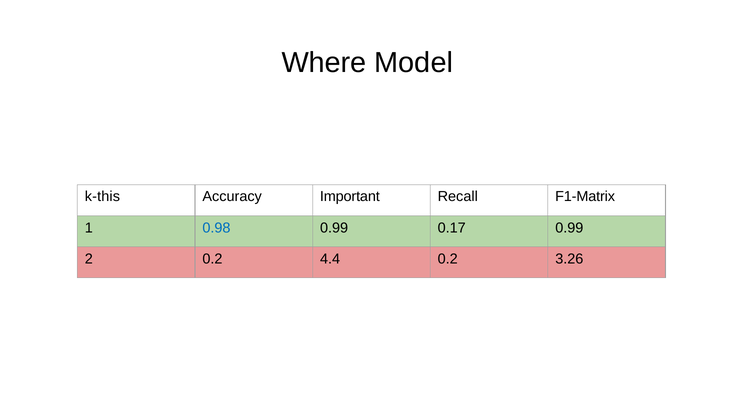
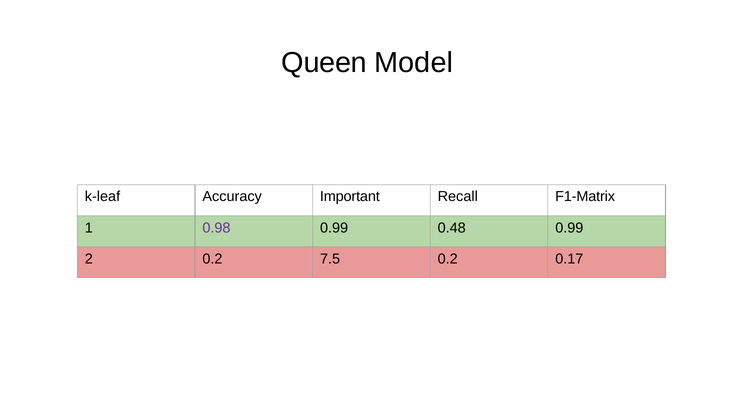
Where: Where -> Queen
k-this: k-this -> k-leaf
0.98 colour: blue -> purple
0.17: 0.17 -> 0.48
4.4: 4.4 -> 7.5
3.26: 3.26 -> 0.17
